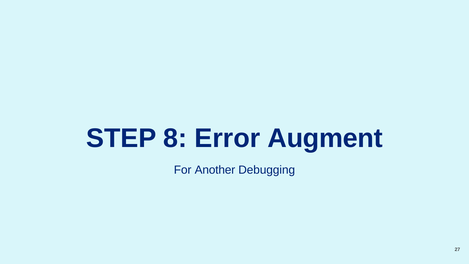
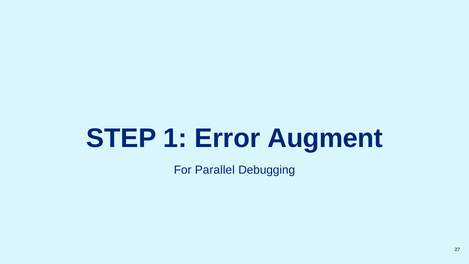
8: 8 -> 1
Another: Another -> Parallel
